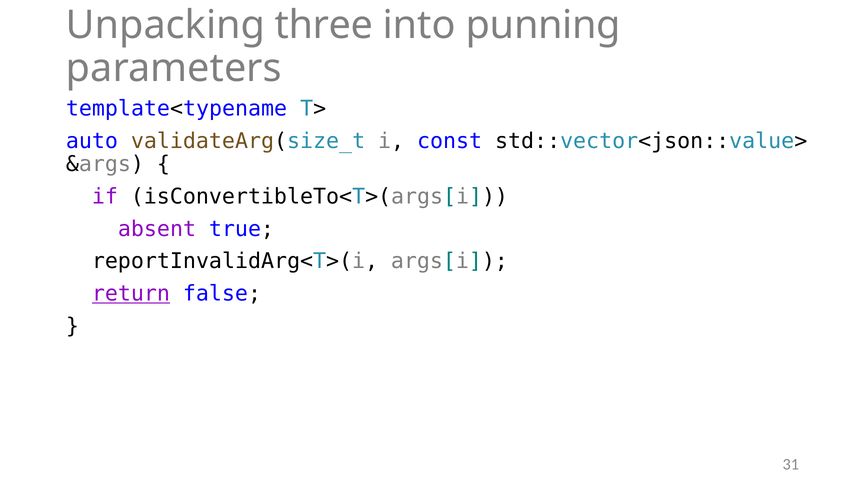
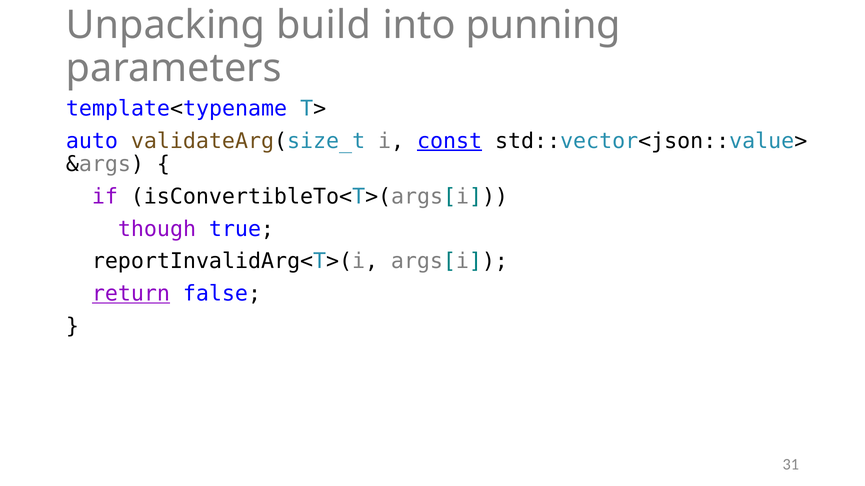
three: three -> build
const underline: none -> present
absent: absent -> though
